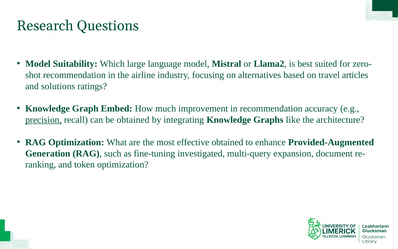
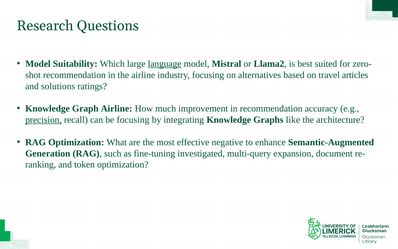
language underline: none -> present
Graph Embed: Embed -> Airline
be obtained: obtained -> focusing
effective obtained: obtained -> negative
Provided-Augmented: Provided-Augmented -> Semantic-Augmented
